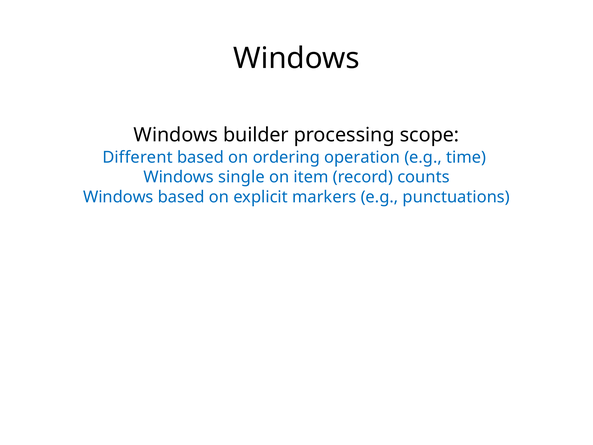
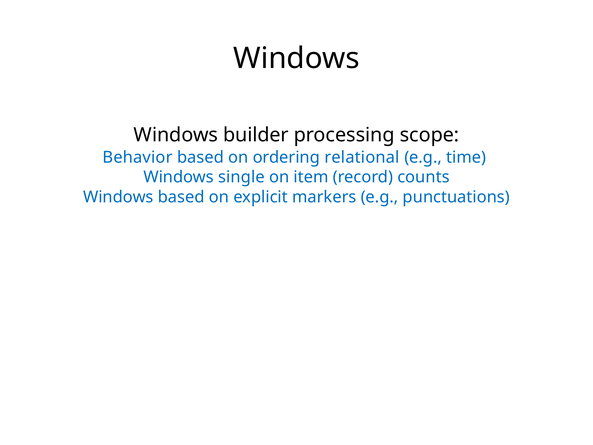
Different: Different -> Behavior
operation: operation -> relational
